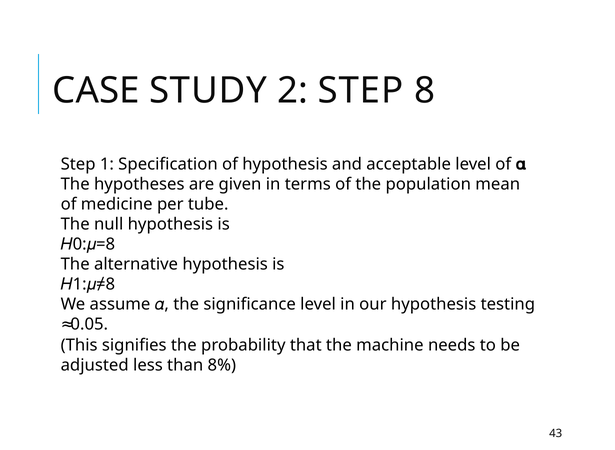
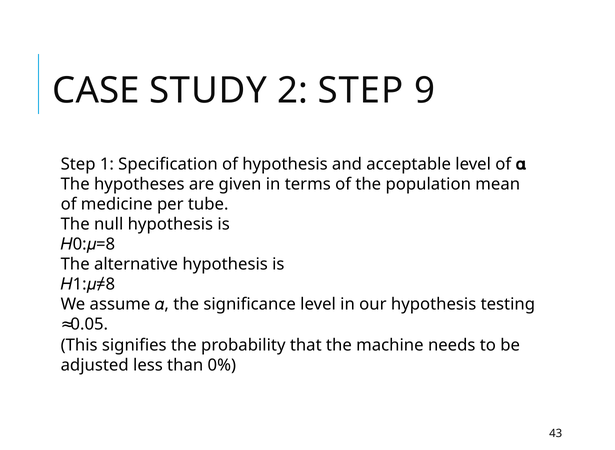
STEP 8: 8 -> 9
8%: 8% -> 0%
